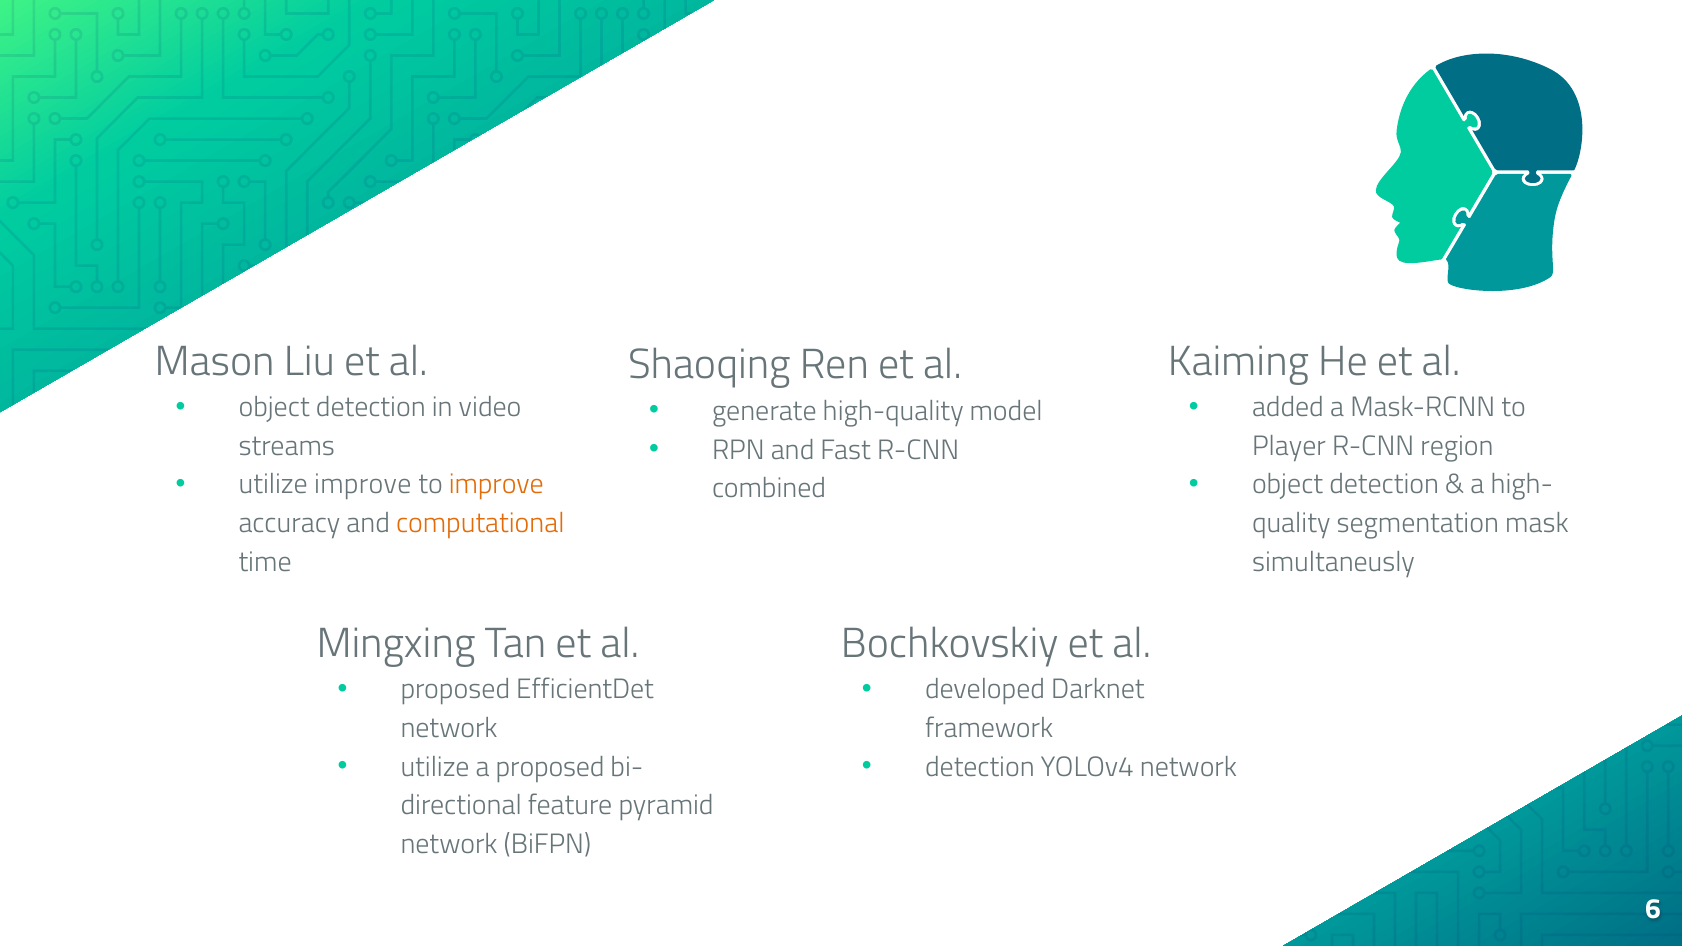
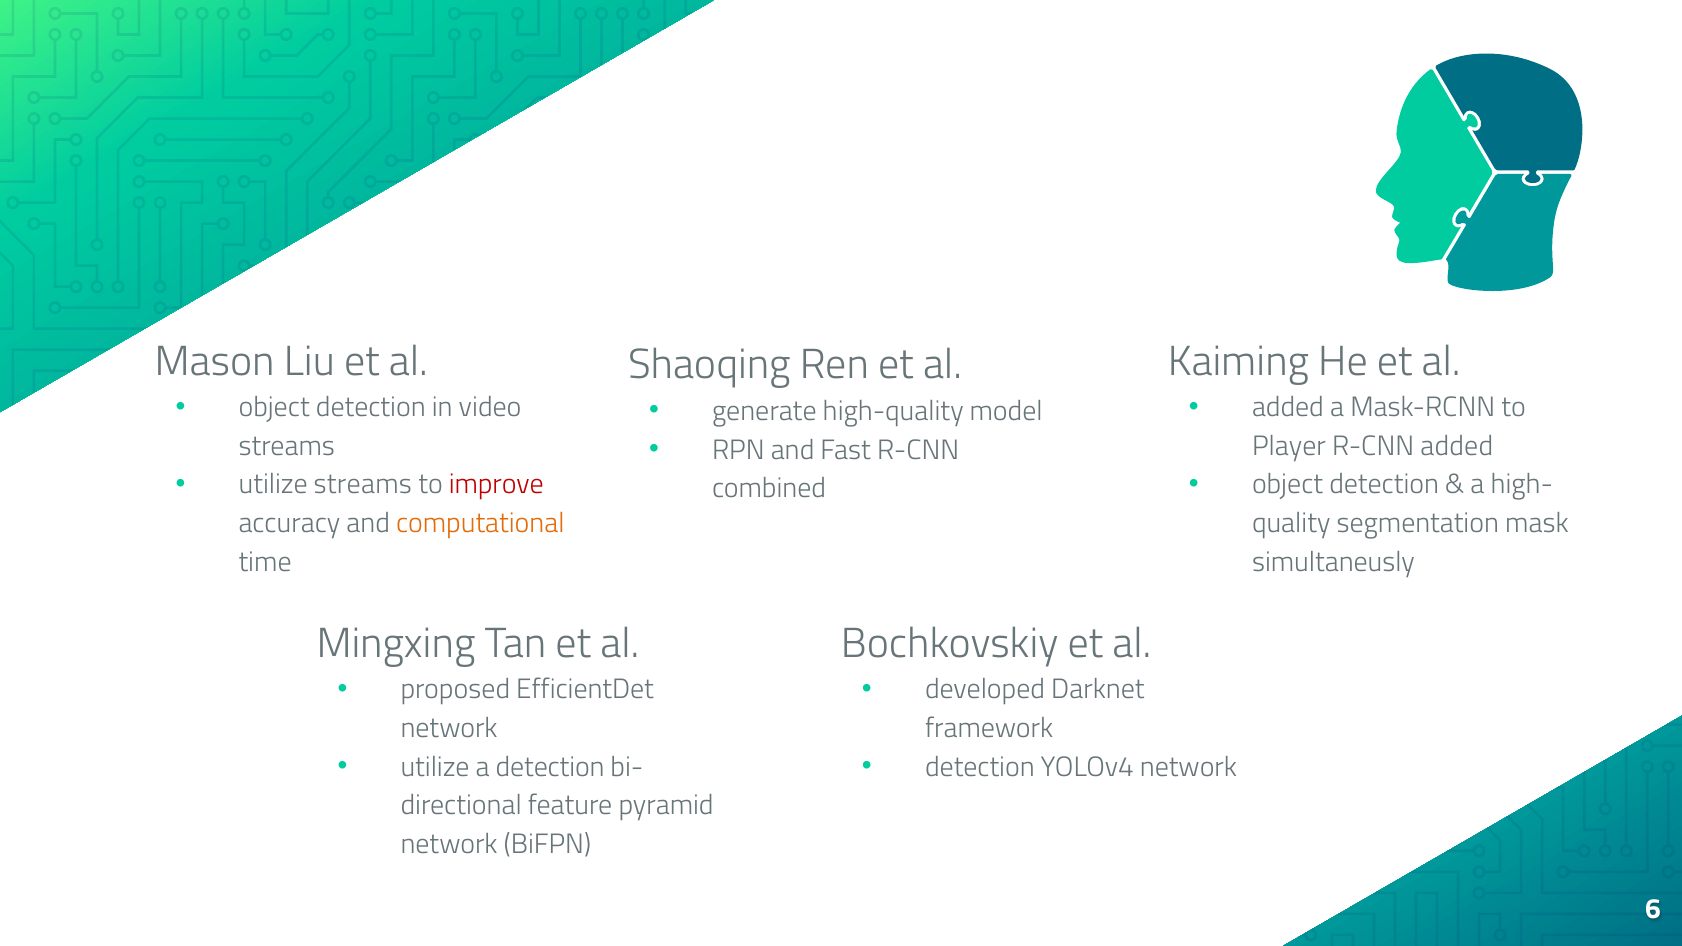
R-CNN region: region -> added
utilize improve: improve -> streams
improve at (496, 485) colour: orange -> red
a proposed: proposed -> detection
